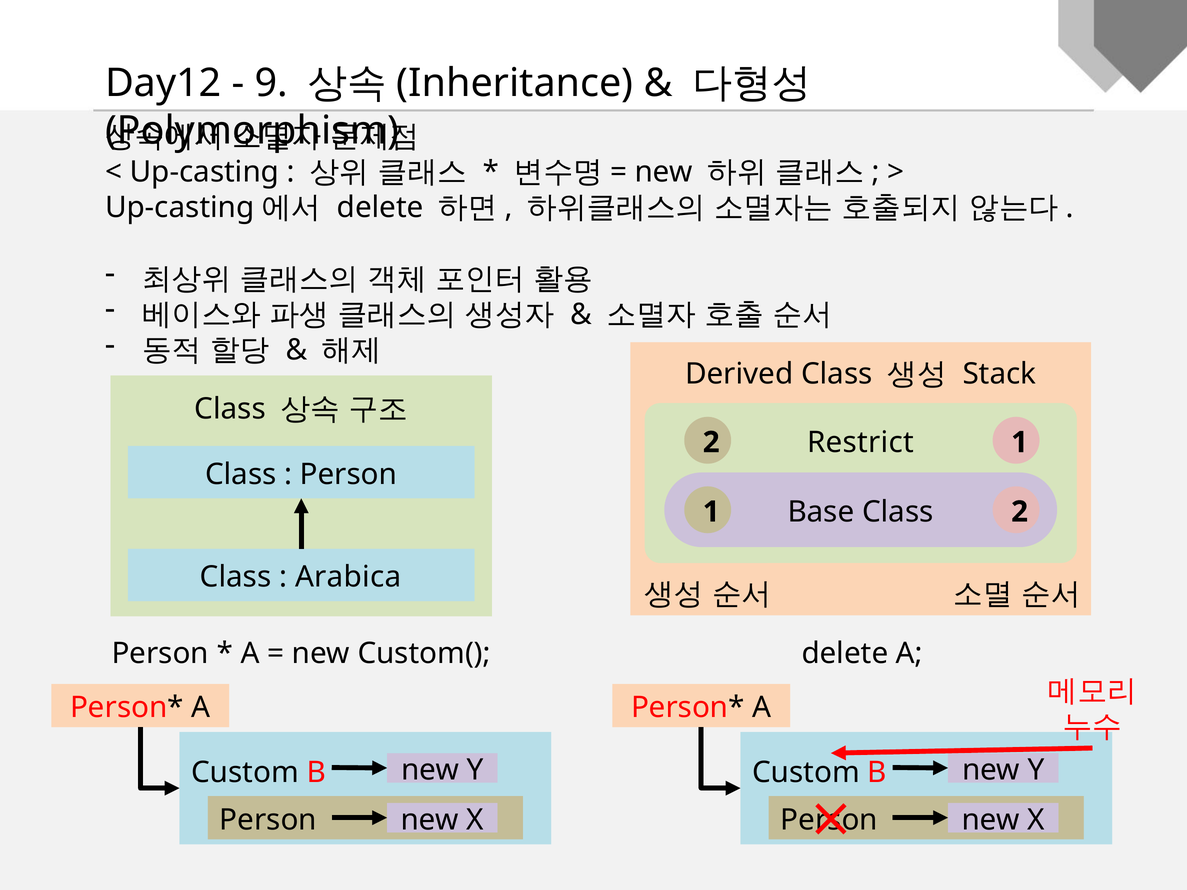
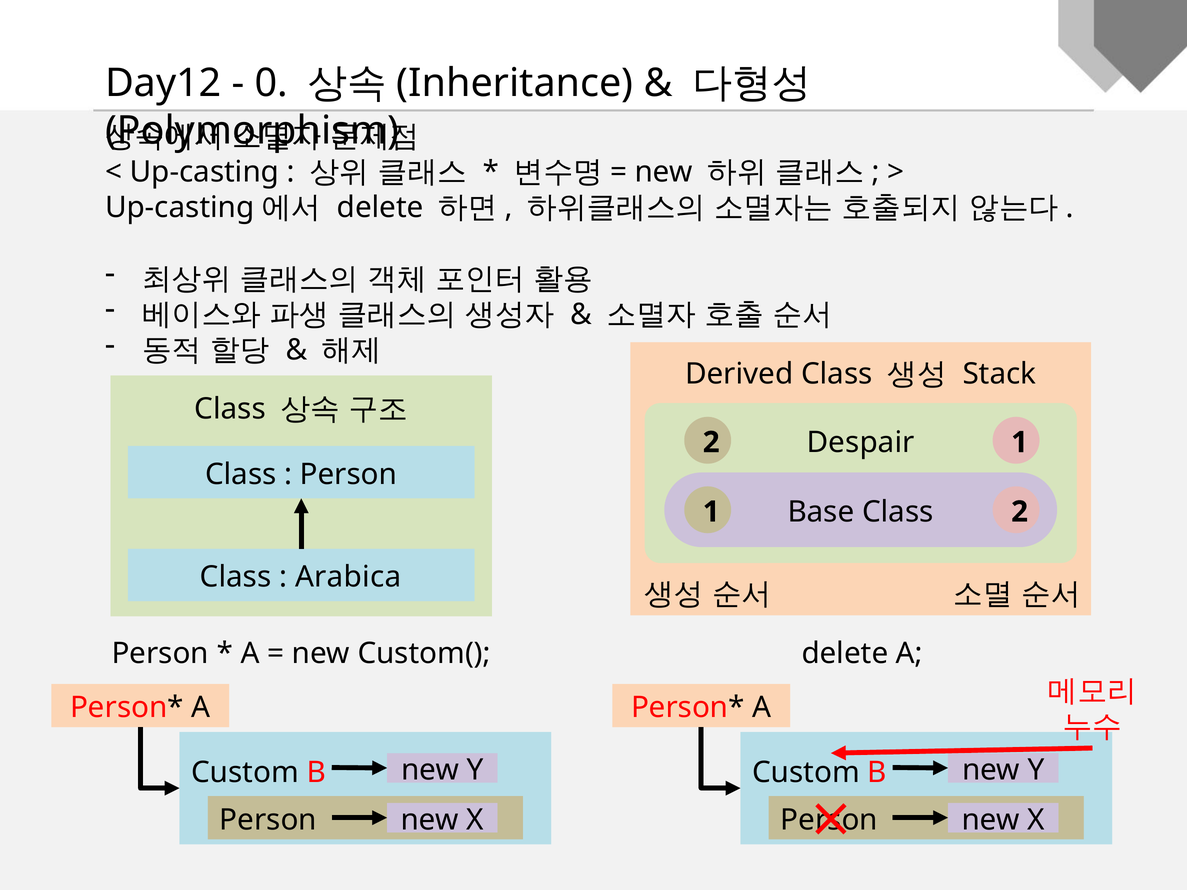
9: 9 -> 0
Restrict: Restrict -> Despair
